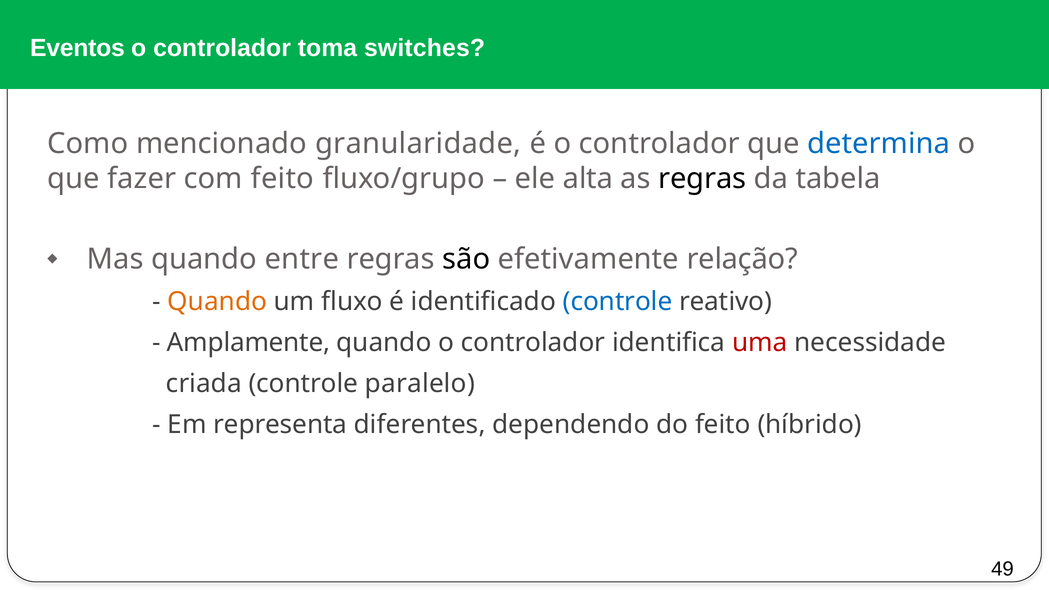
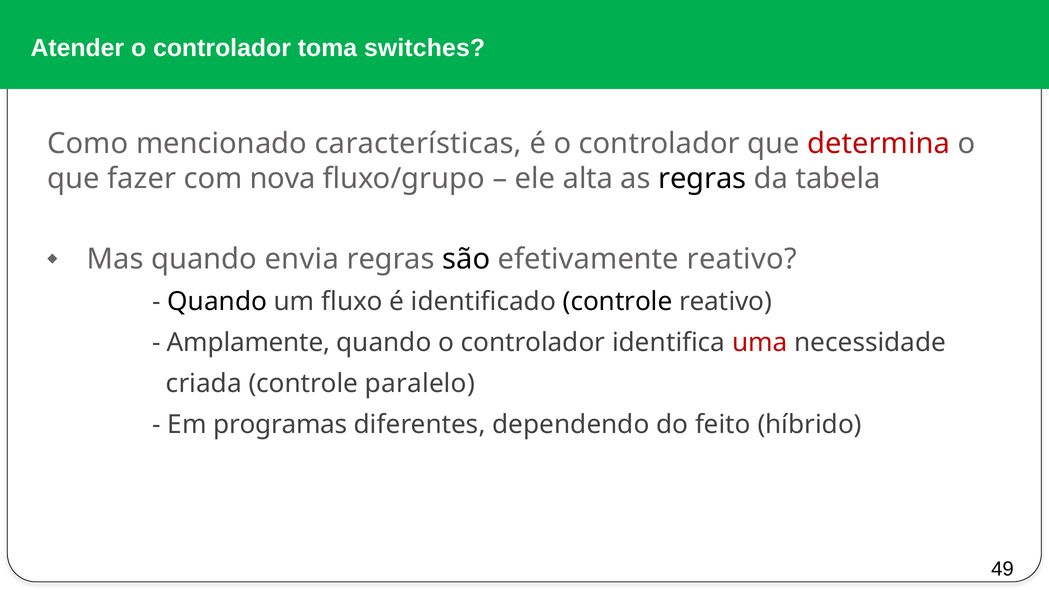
Eventos: Eventos -> Atender
granularidade: granularidade -> características
determina colour: blue -> red
com feito: feito -> nova
entre: entre -> envia
efetivamente relação: relação -> reativo
Quando at (217, 302) colour: orange -> black
controle at (618, 302) colour: blue -> black
representa: representa -> programas
